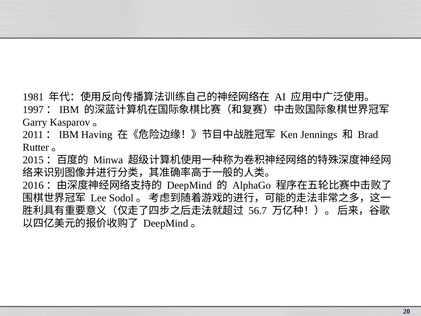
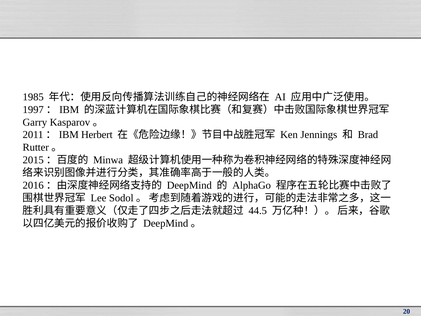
1981: 1981 -> 1985
Having: Having -> Herbert
56.7: 56.7 -> 44.5
